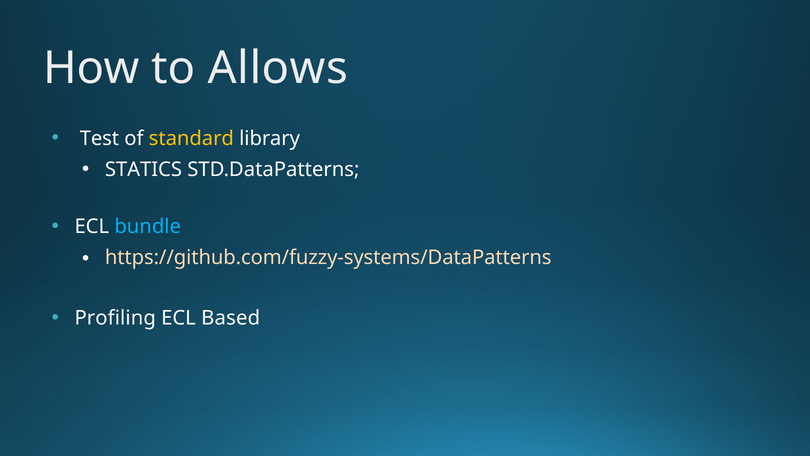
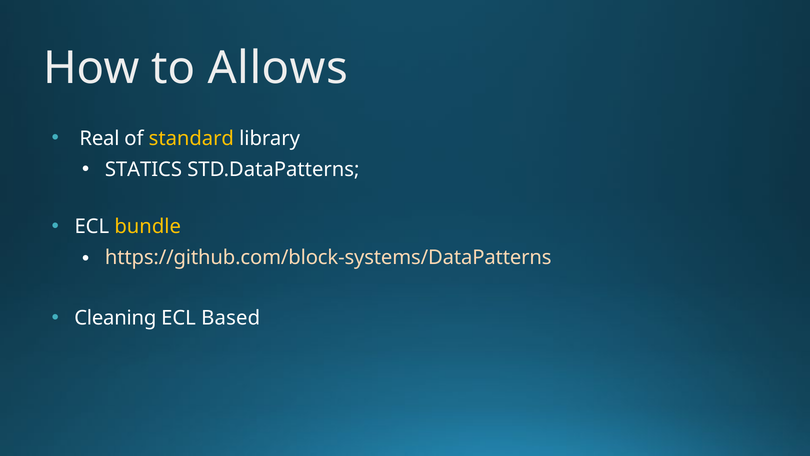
Test: Test -> Real
bundle colour: light blue -> yellow
https://github.com/fuzzy-systems/DataPatterns: https://github.com/fuzzy-systems/DataPatterns -> https://github.com/block-systems/DataPatterns
Profiling: Profiling -> Cleaning
